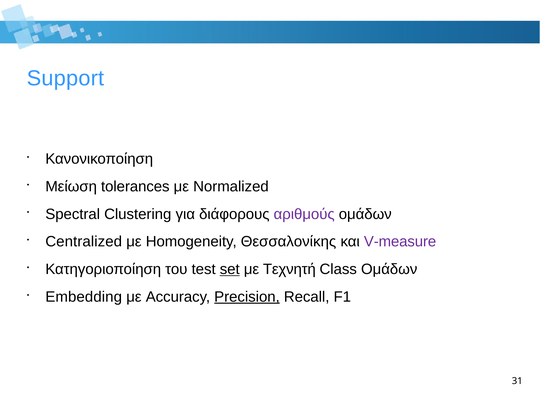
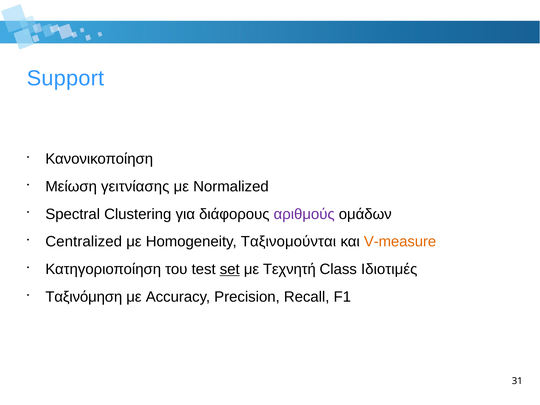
tolerances: tolerances -> γειτνίασης
Θεσσαλονίκης: Θεσσαλονίκης -> Ταξινομούνται
V-measure colour: purple -> orange
Class Ομάδων: Ομάδων -> Ιδιοτιμές
Embedding: Embedding -> Ταξινόμηση
Precision underline: present -> none
